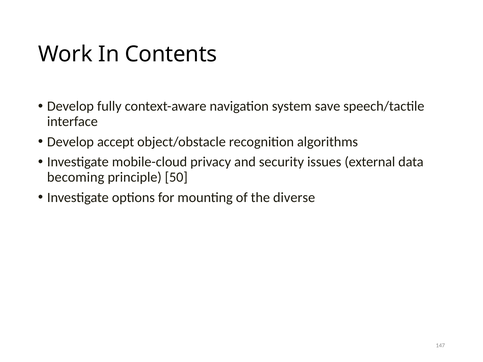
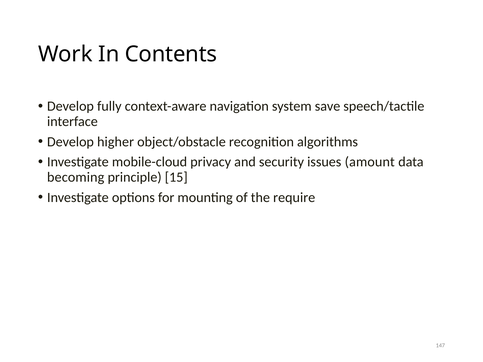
accept: accept -> higher
external: external -> amount
50: 50 -> 15
diverse: diverse -> require
